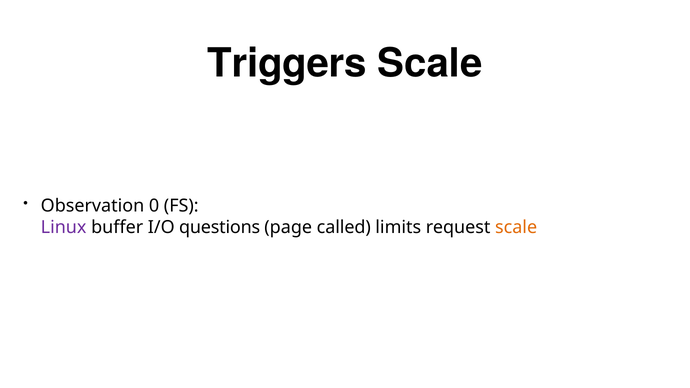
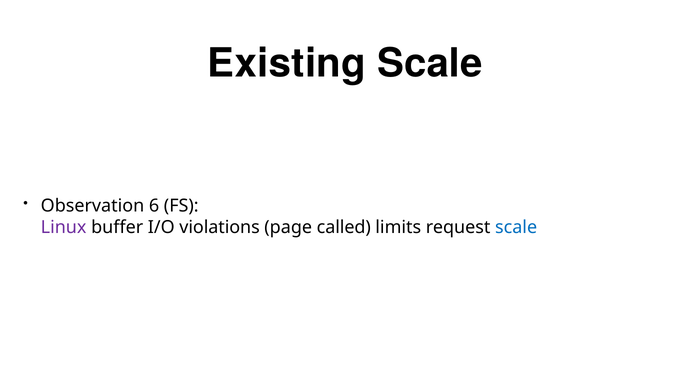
Triggers: Triggers -> Existing
0: 0 -> 6
questions: questions -> violations
scale at (516, 227) colour: orange -> blue
